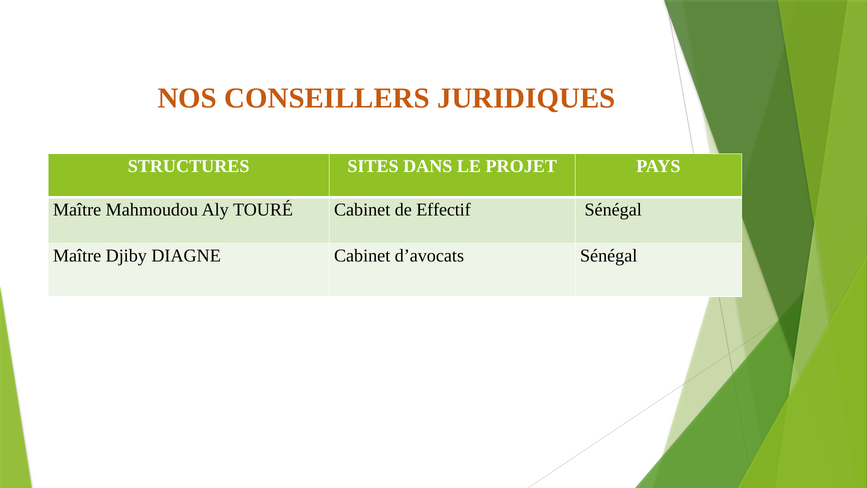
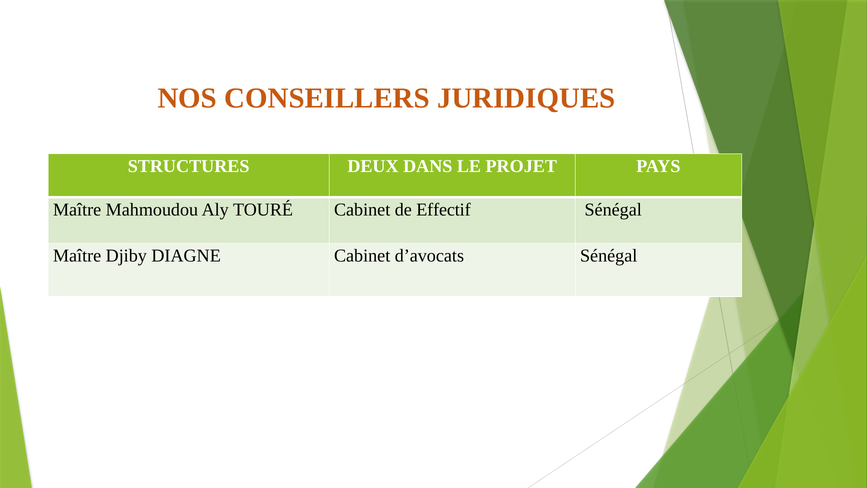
SITES: SITES -> DEUX
